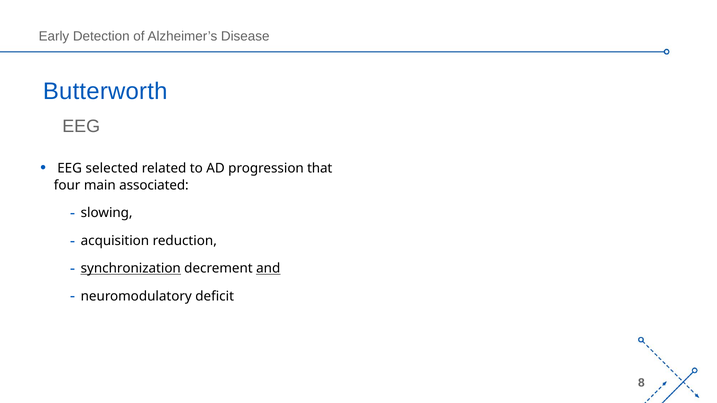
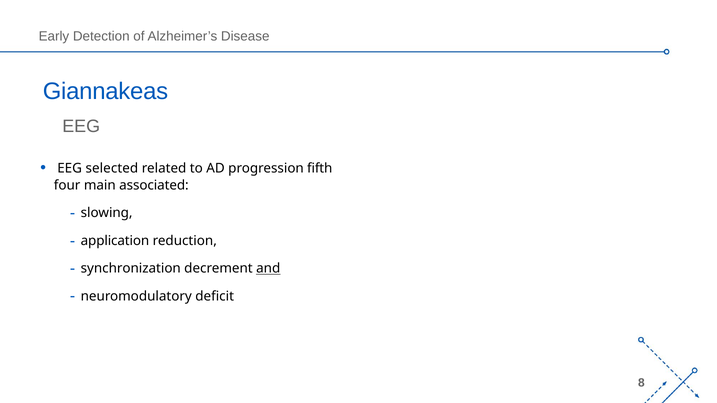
Butterworth: Butterworth -> Giannakeas
that: that -> fifth
acquisition: acquisition -> application
synchronization underline: present -> none
